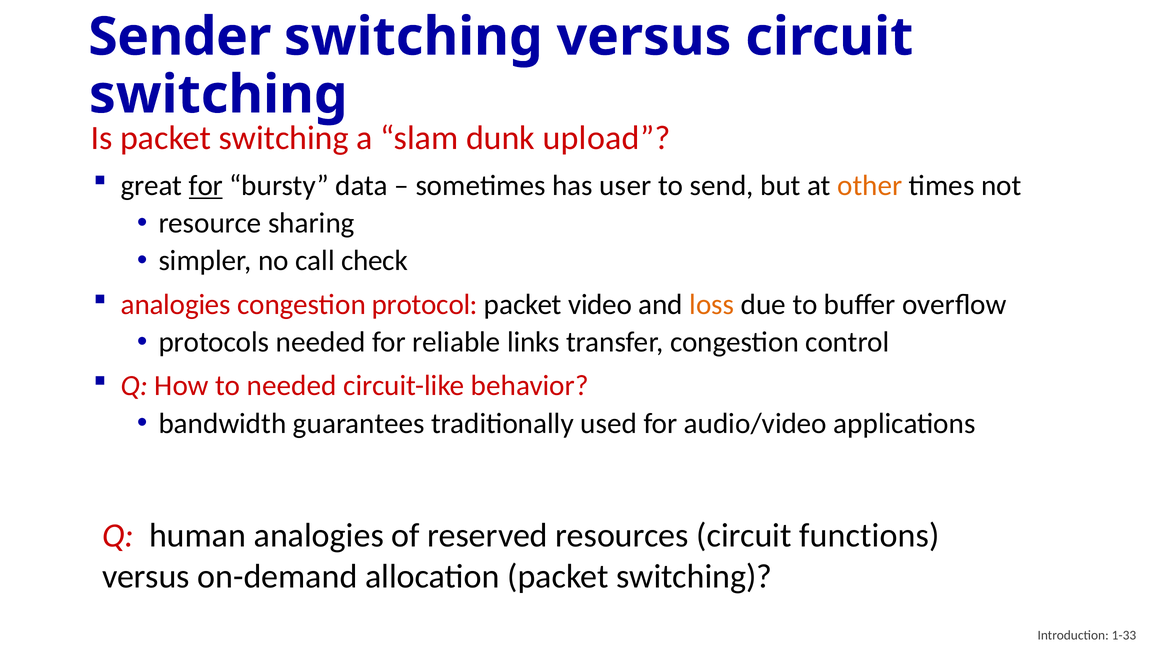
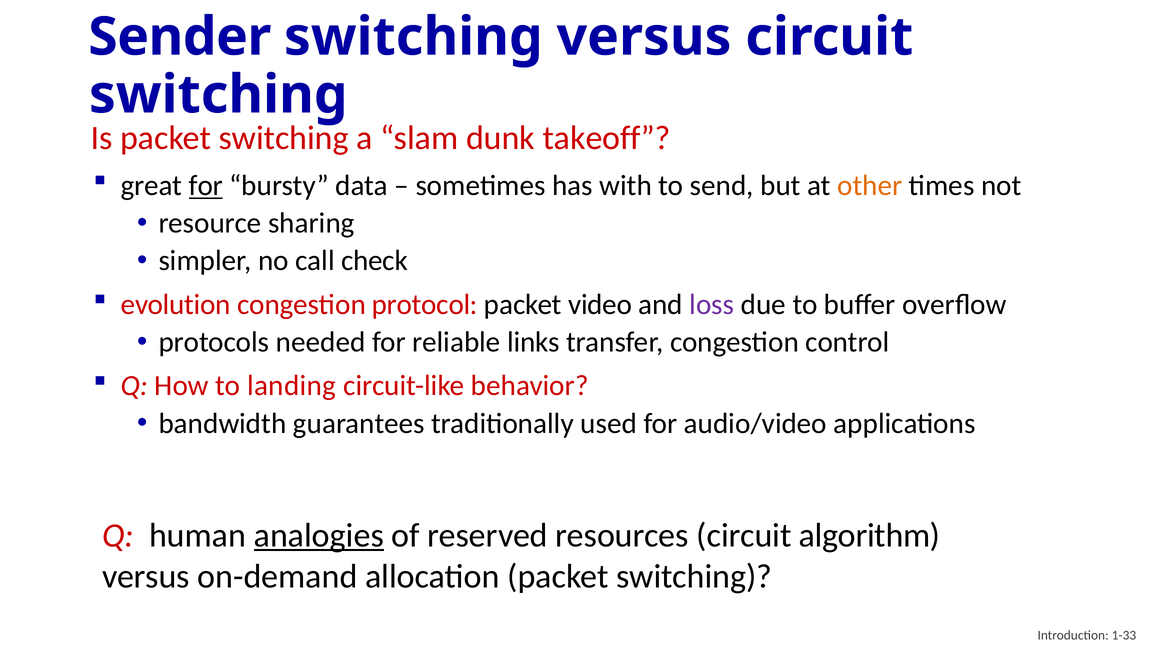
upload: upload -> takeoff
user: user -> with
analogies at (176, 304): analogies -> evolution
loss colour: orange -> purple
to needed: needed -> landing
analogies at (319, 535) underline: none -> present
functions: functions -> algorithm
